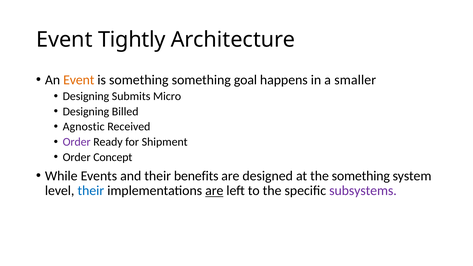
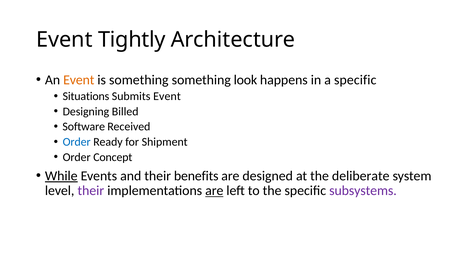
goal: goal -> look
a smaller: smaller -> specific
Designing at (86, 96): Designing -> Situations
Submits Micro: Micro -> Event
Agnostic: Agnostic -> Software
Order at (77, 142) colour: purple -> blue
While underline: none -> present
the something: something -> deliberate
their at (91, 191) colour: blue -> purple
